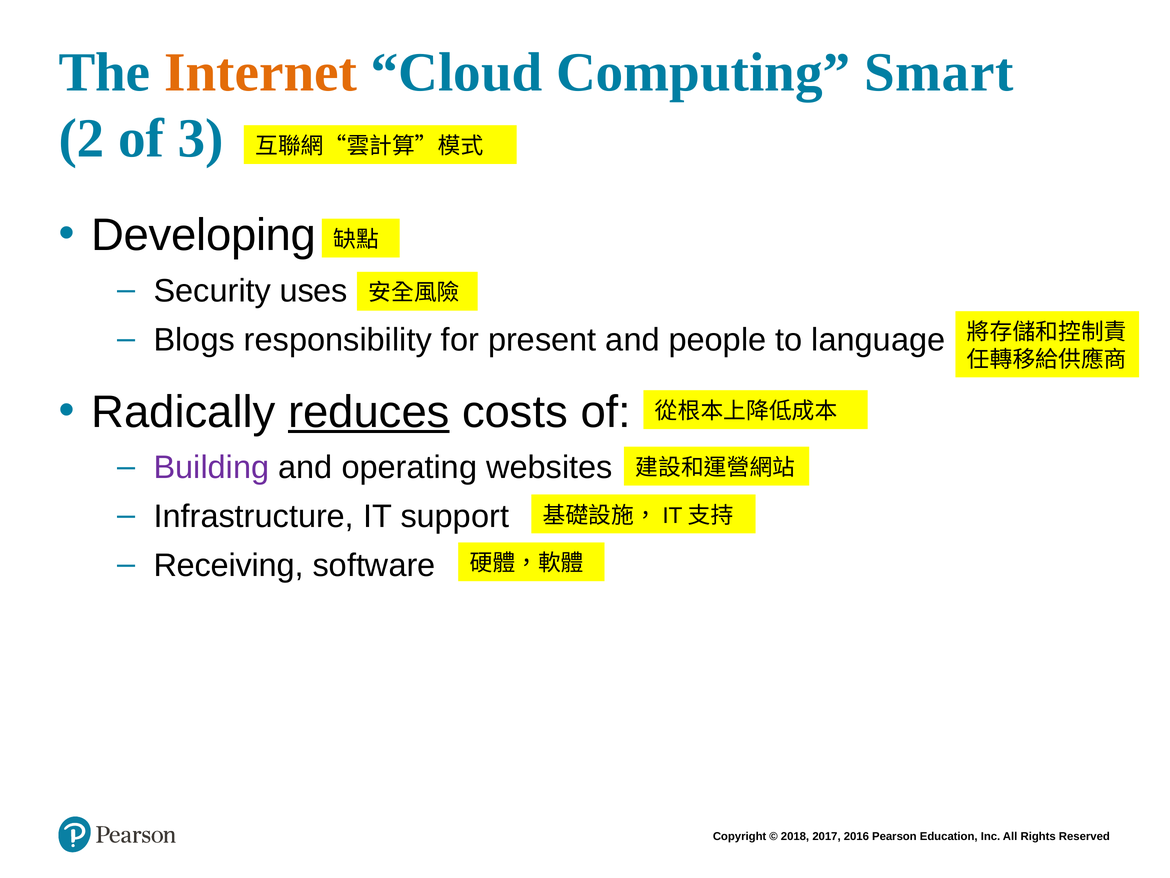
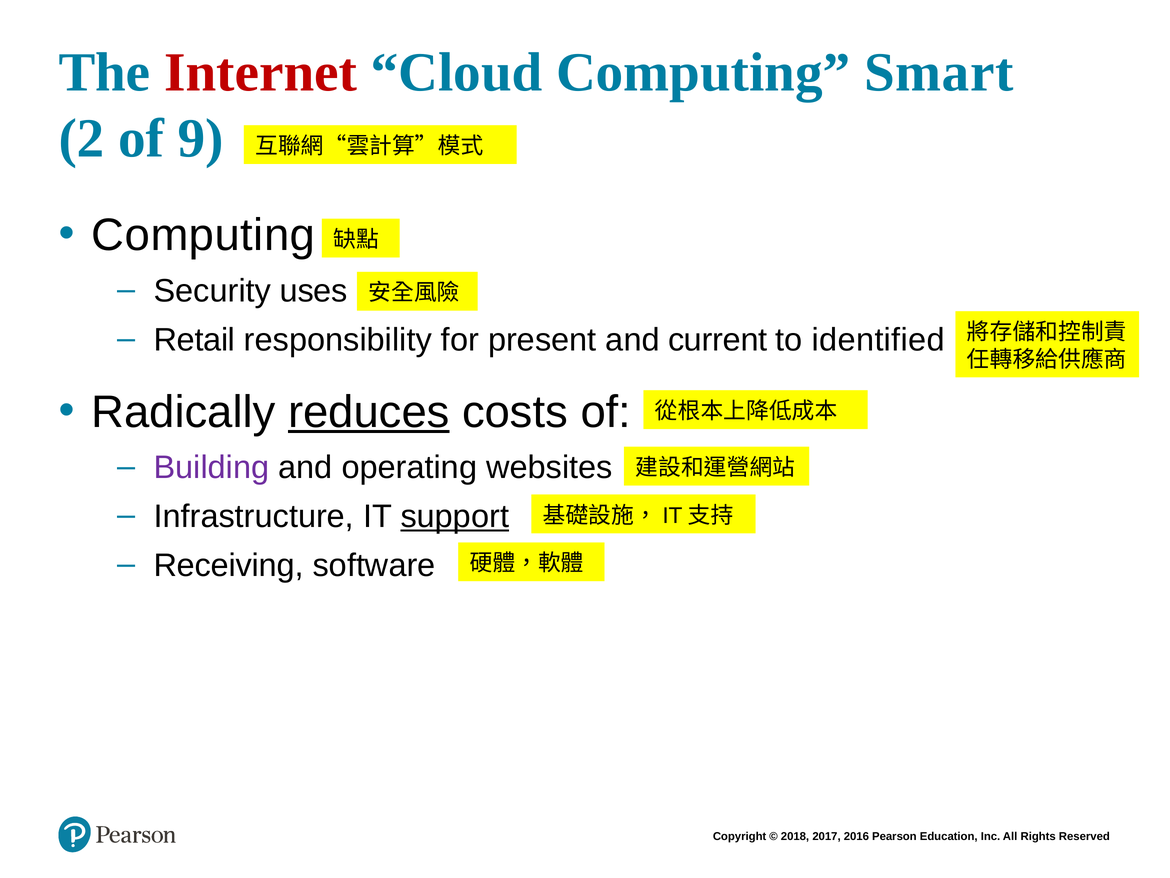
Internet colour: orange -> red
3: 3 -> 9
Developing at (204, 235): Developing -> Computing
Blogs: Blogs -> Retail
people: people -> current
language: language -> identified
support underline: none -> present
